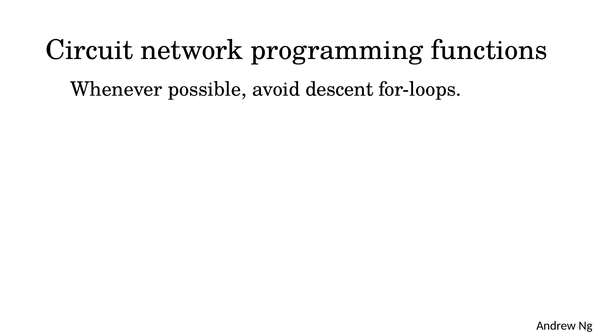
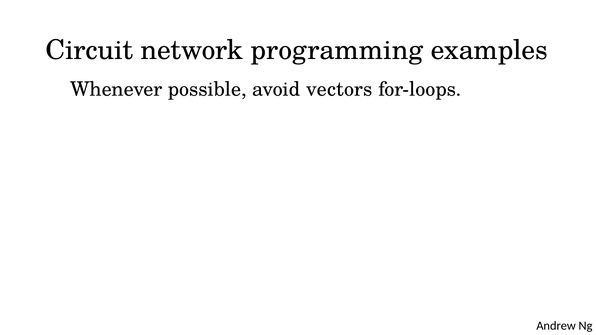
functions: functions -> examples
descent: descent -> vectors
